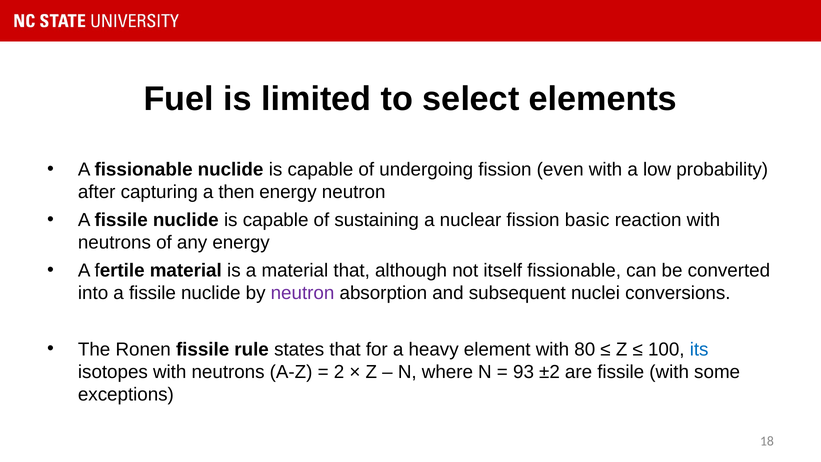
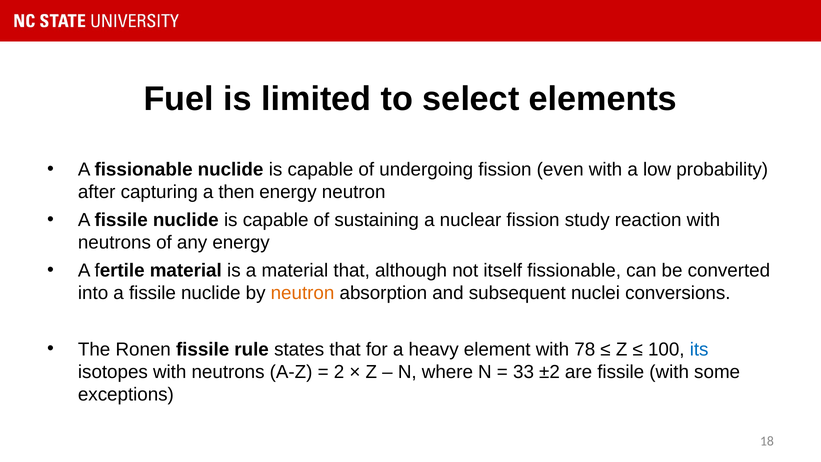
basic: basic -> study
neutron at (303, 293) colour: purple -> orange
80: 80 -> 78
93: 93 -> 33
